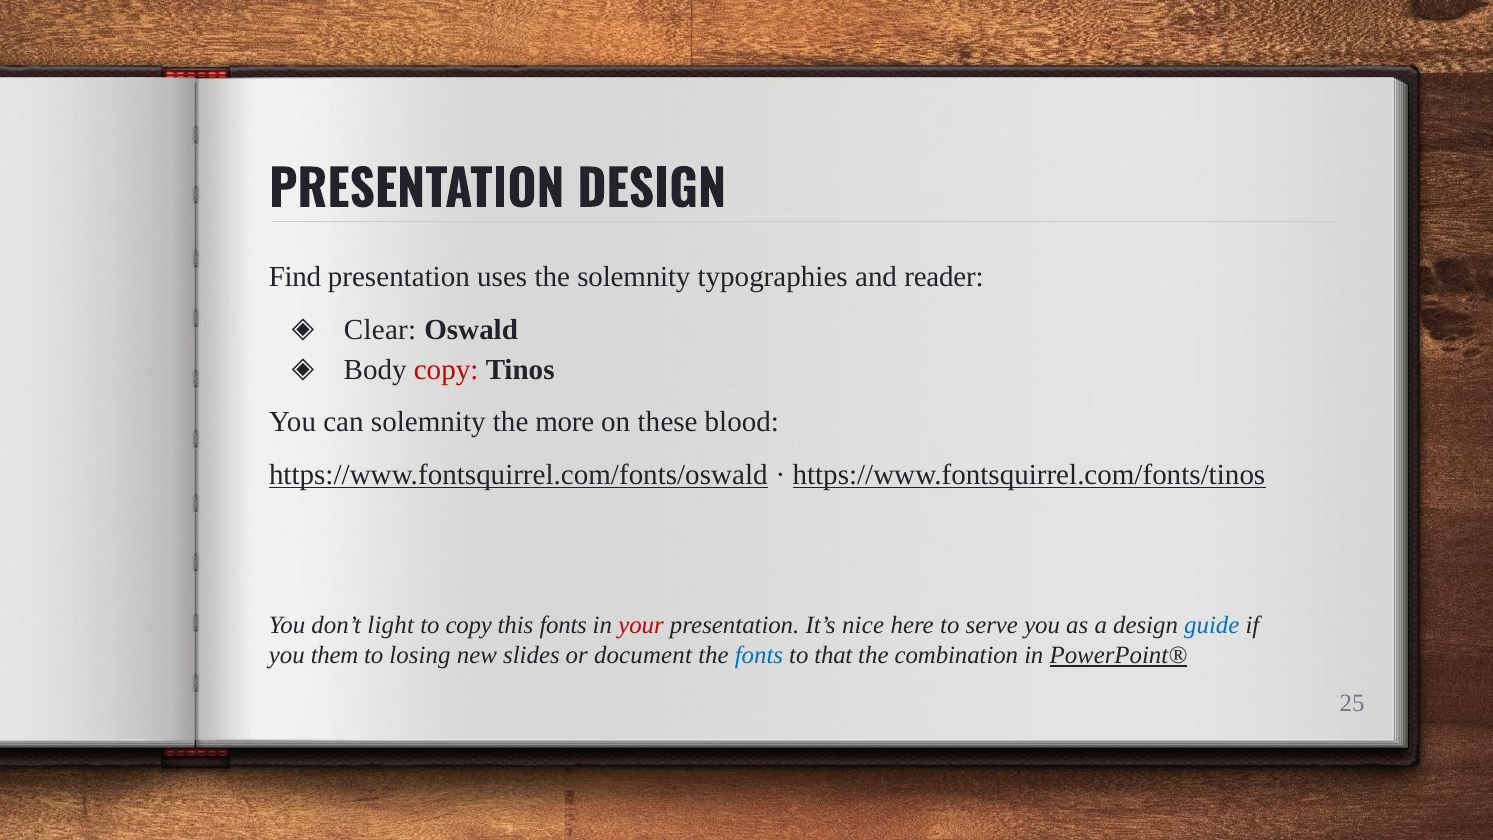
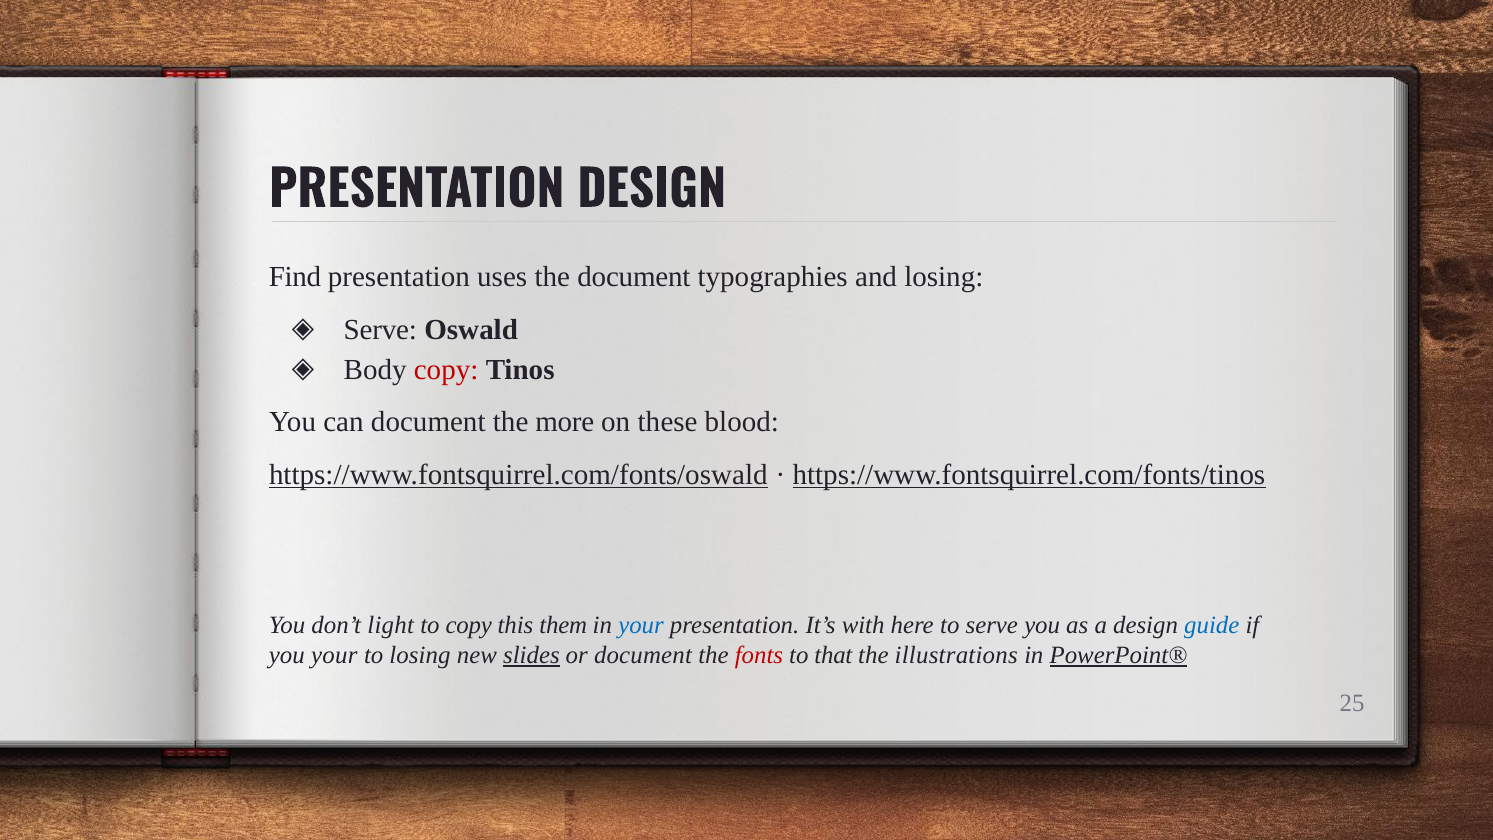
the solemnity: solemnity -> document
and reader: reader -> losing
Clear at (380, 330): Clear -> Serve
can solemnity: solemnity -> document
this fonts: fonts -> them
your at (641, 626) colour: red -> blue
nice: nice -> with
you them: them -> your
slides underline: none -> present
fonts at (759, 655) colour: blue -> red
combination: combination -> illustrations
